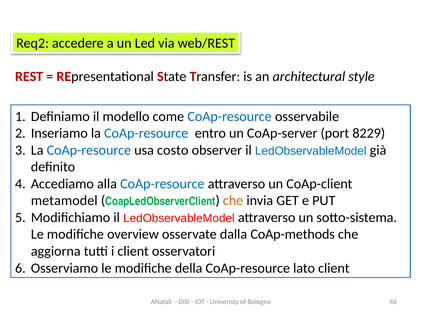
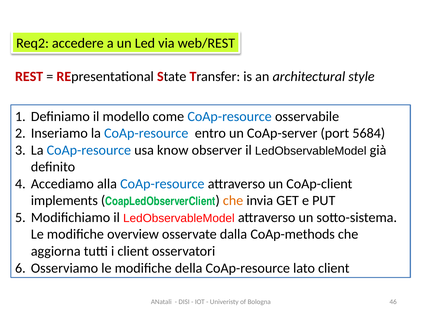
8229: 8229 -> 5684
costo: costo -> know
LedObservableModel at (311, 151) colour: blue -> black
metamodel: metamodel -> implements
